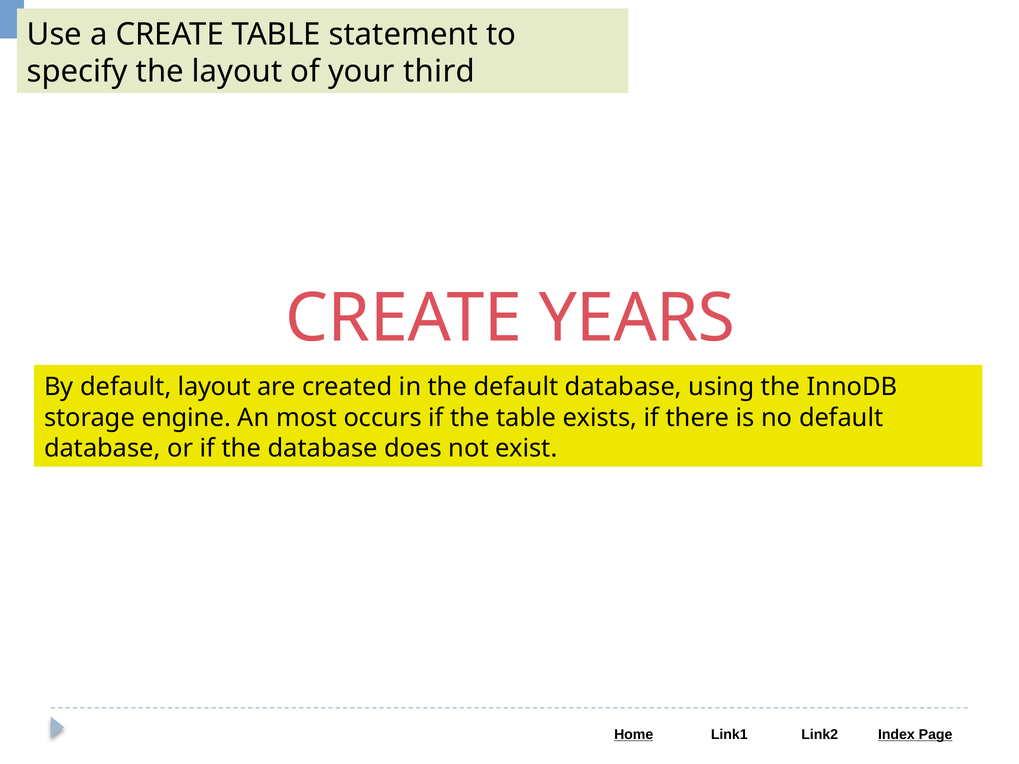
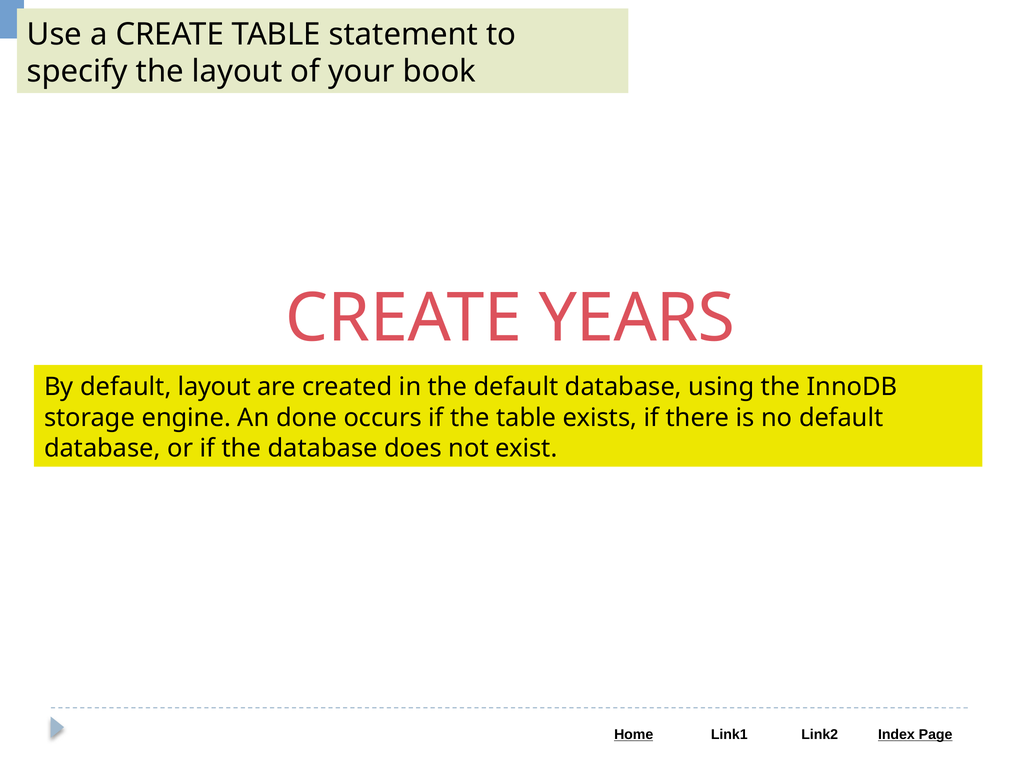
third: third -> book
most: most -> done
